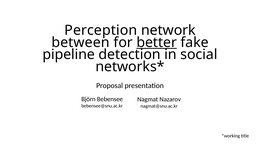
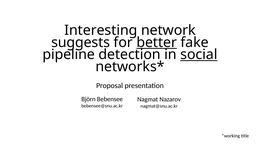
Perception: Perception -> Interesting
between: between -> suggests
social underline: none -> present
